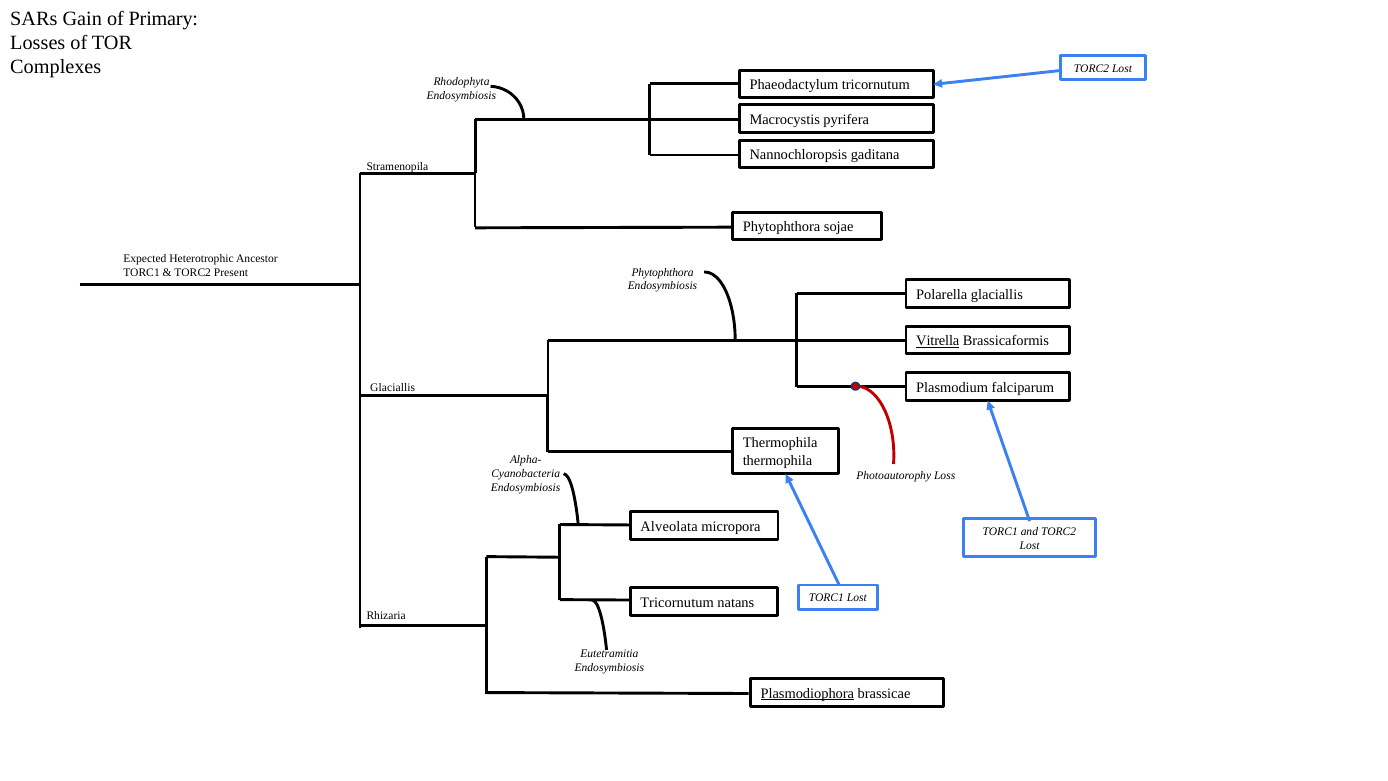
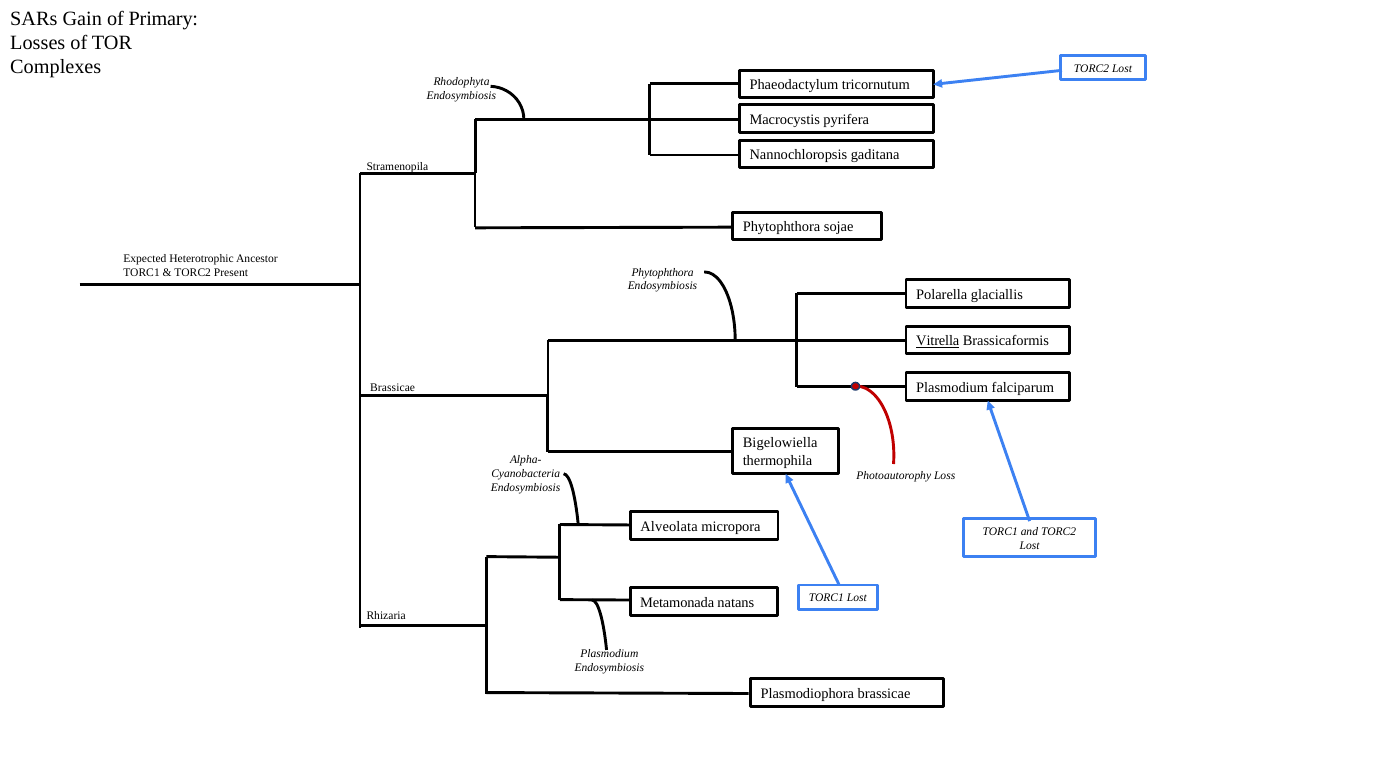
Glaciallis at (393, 388): Glaciallis -> Brassicae
Thermophila at (780, 443): Thermophila -> Bigelowiella
Tricornutum at (677, 602): Tricornutum -> Metamonada
Eutetramitia at (609, 653): Eutetramitia -> Plasmodium
Plasmodiophora underline: present -> none
